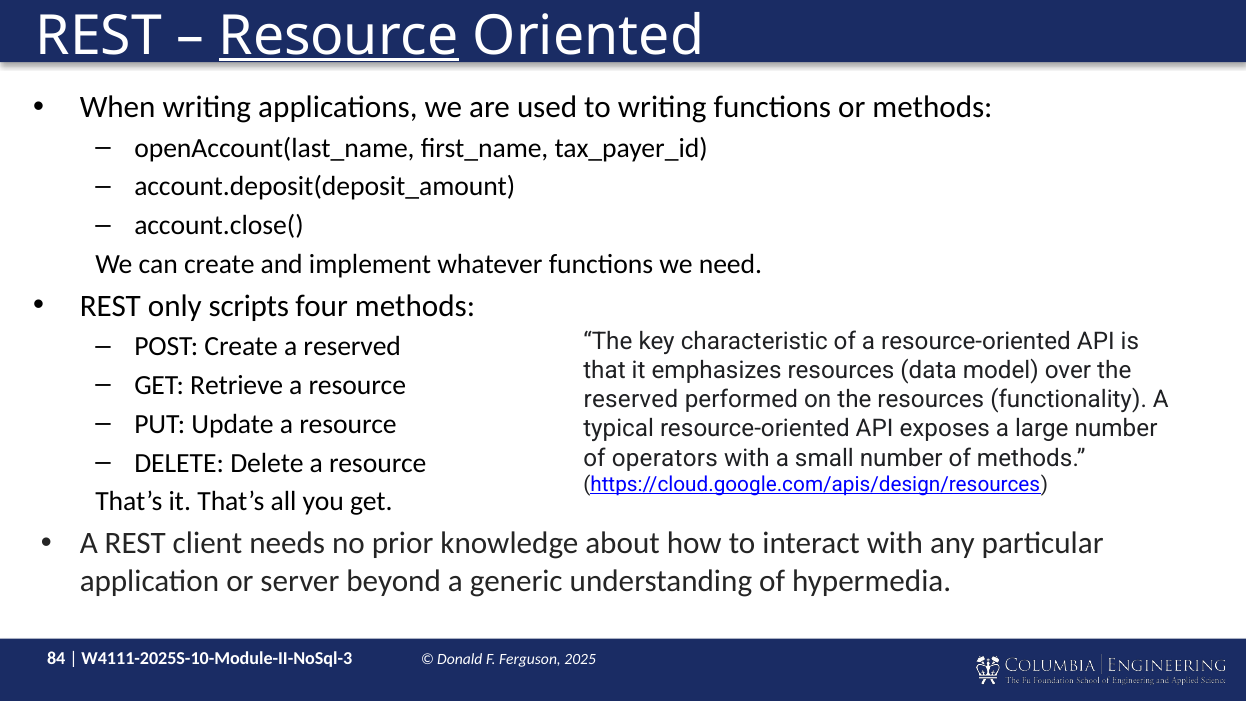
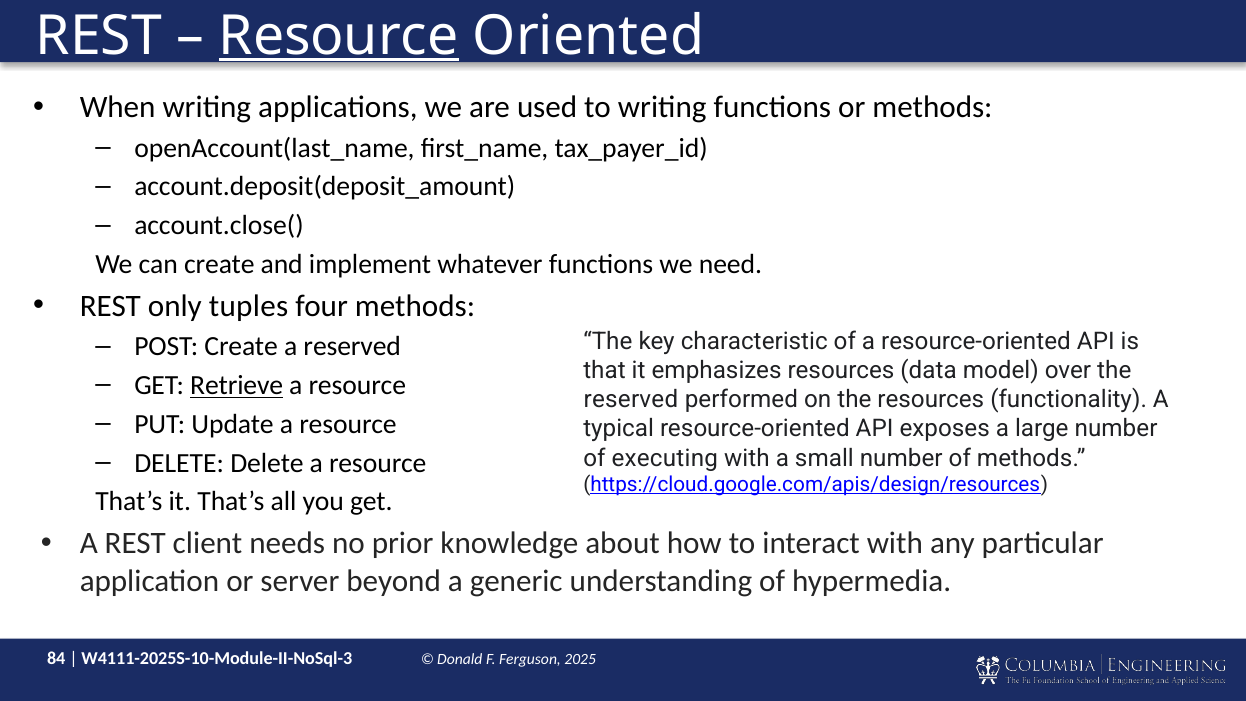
scripts: scripts -> tuples
Retrieve underline: none -> present
operators: operators -> executing
